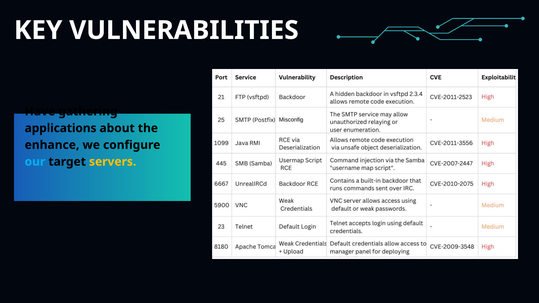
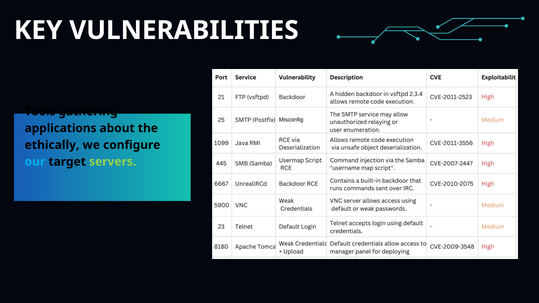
Have: Have -> Tools
enhance: enhance -> ethically
servers colour: yellow -> light green
